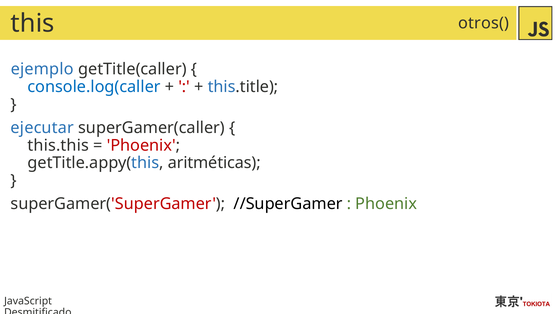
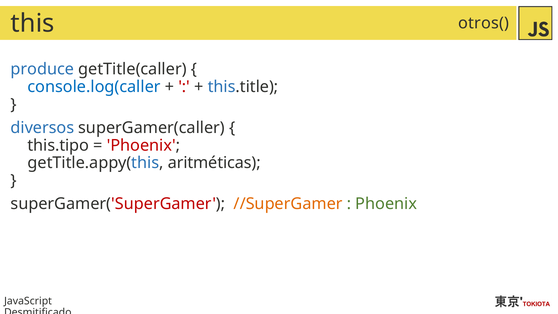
ejemplo: ejemplo -> produce
ejecutar: ejecutar -> diversos
this.this: this.this -> this.tipo
//SuperGamer colour: black -> orange
